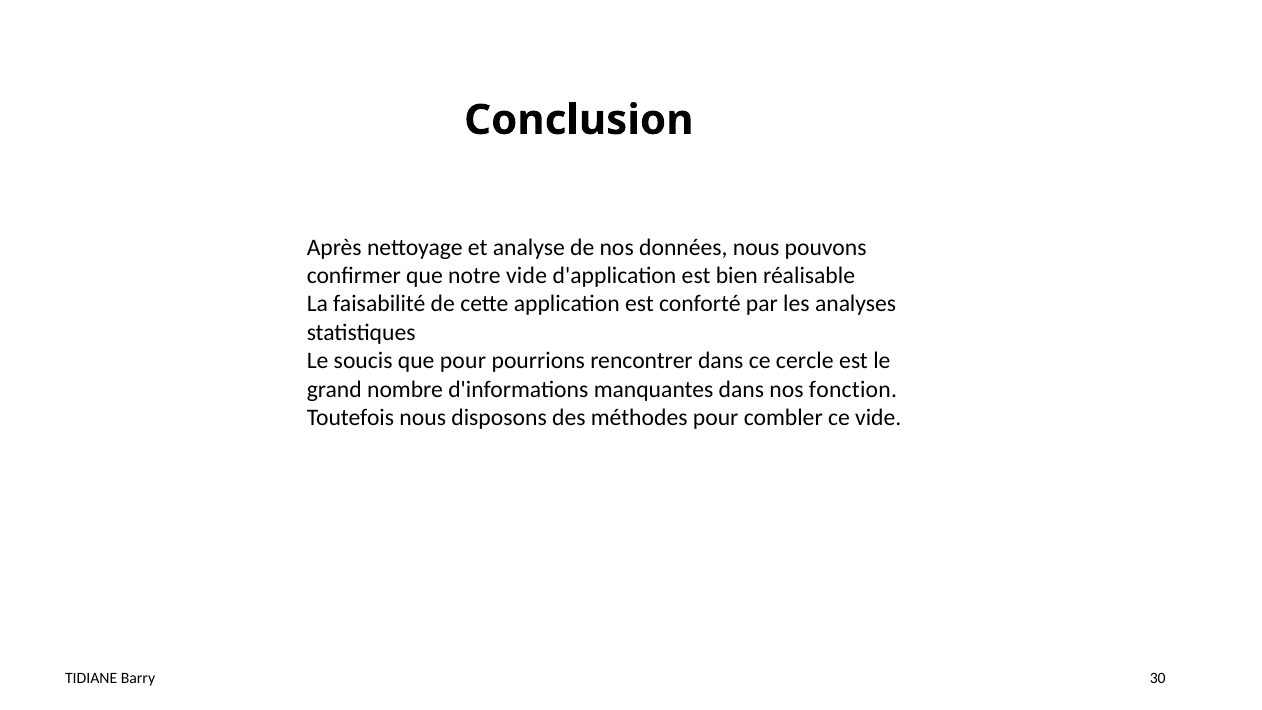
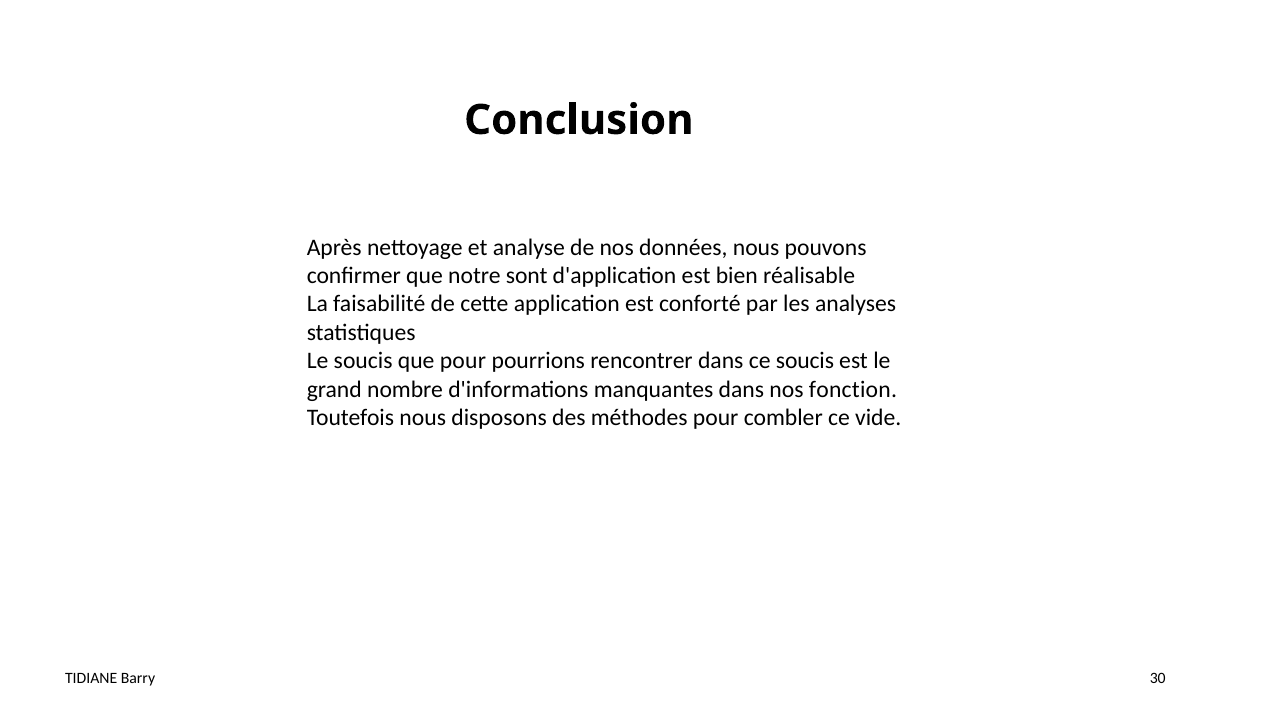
notre vide: vide -> sont
ce cercle: cercle -> soucis
